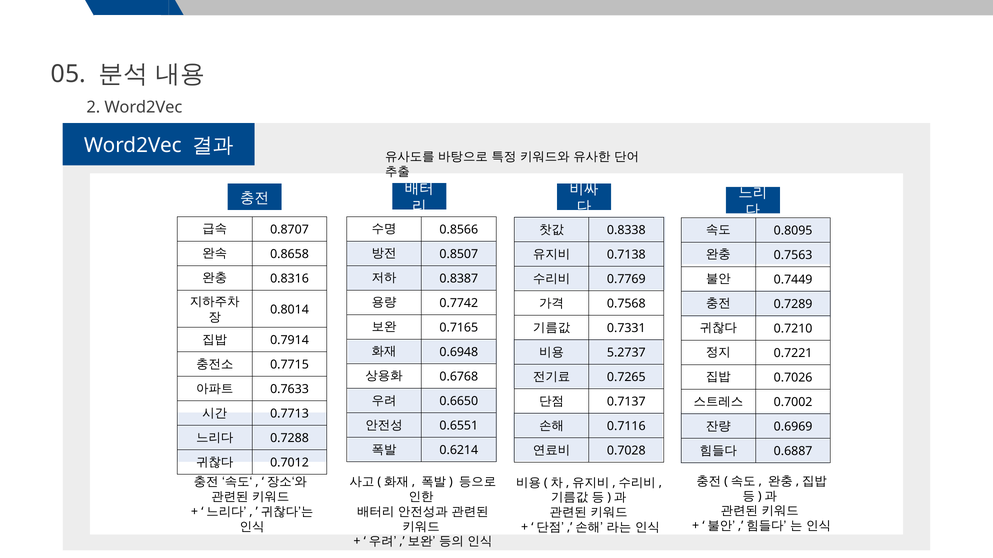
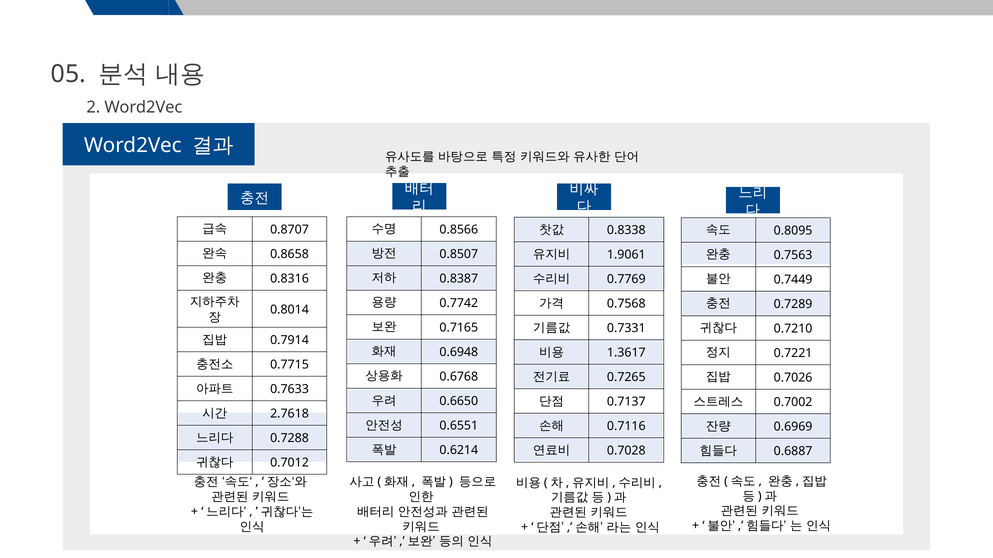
0.7138: 0.7138 -> 1.9061
5.2737: 5.2737 -> 1.3617
0.7713: 0.7713 -> 2.7618
